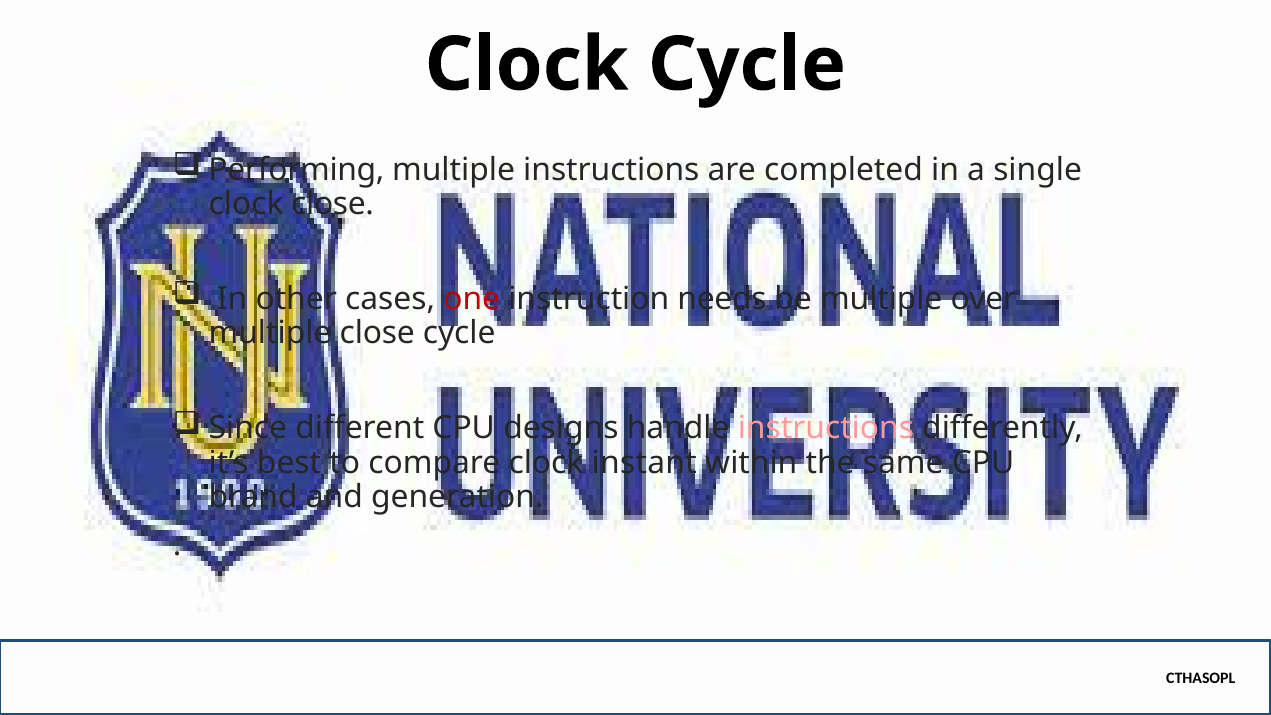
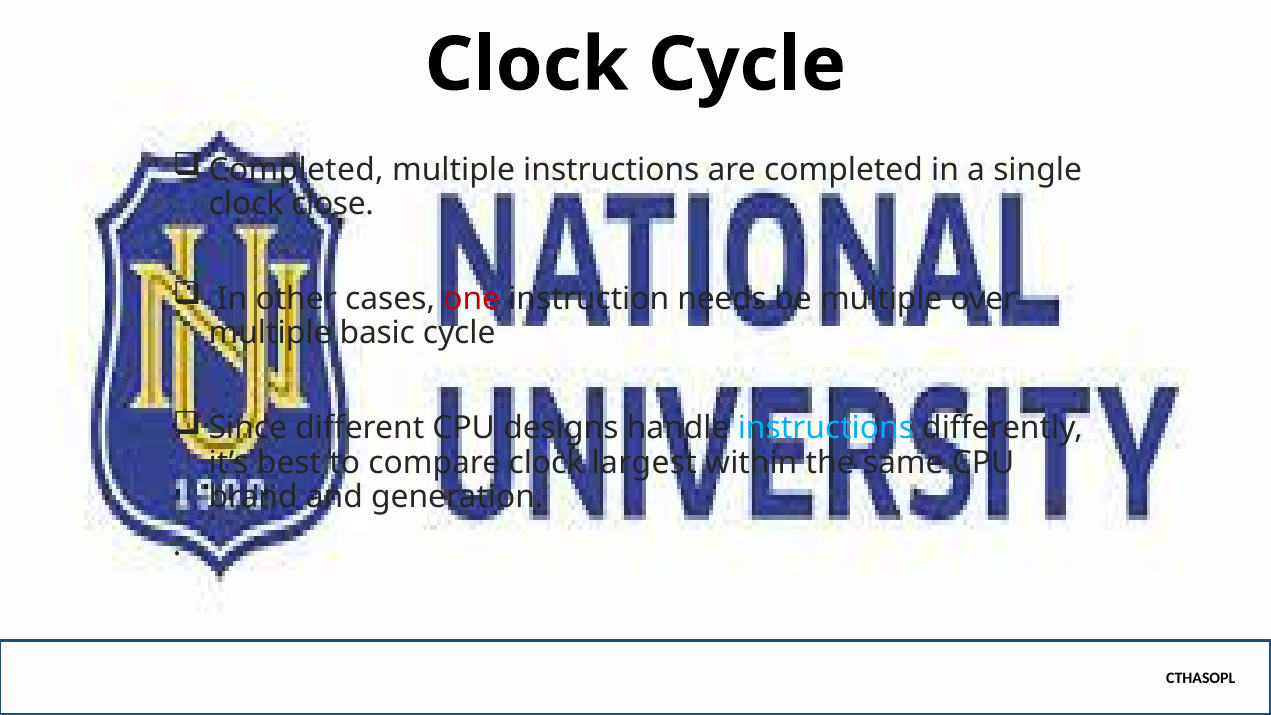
Performing at (296, 170): Performing -> Completed
multiple close: close -> basic
instructions at (826, 428) colour: pink -> light blue
instant: instant -> largest
